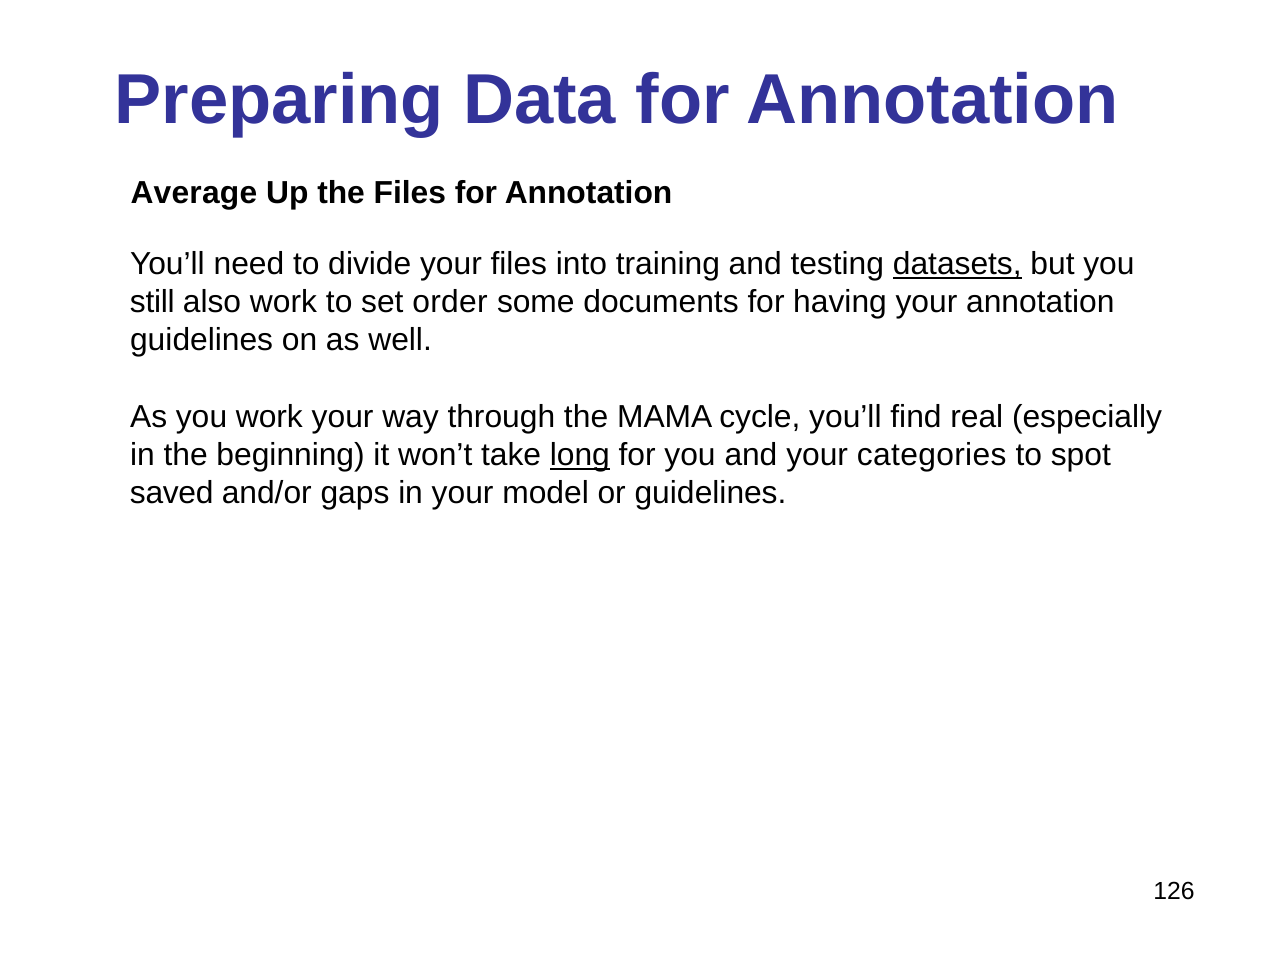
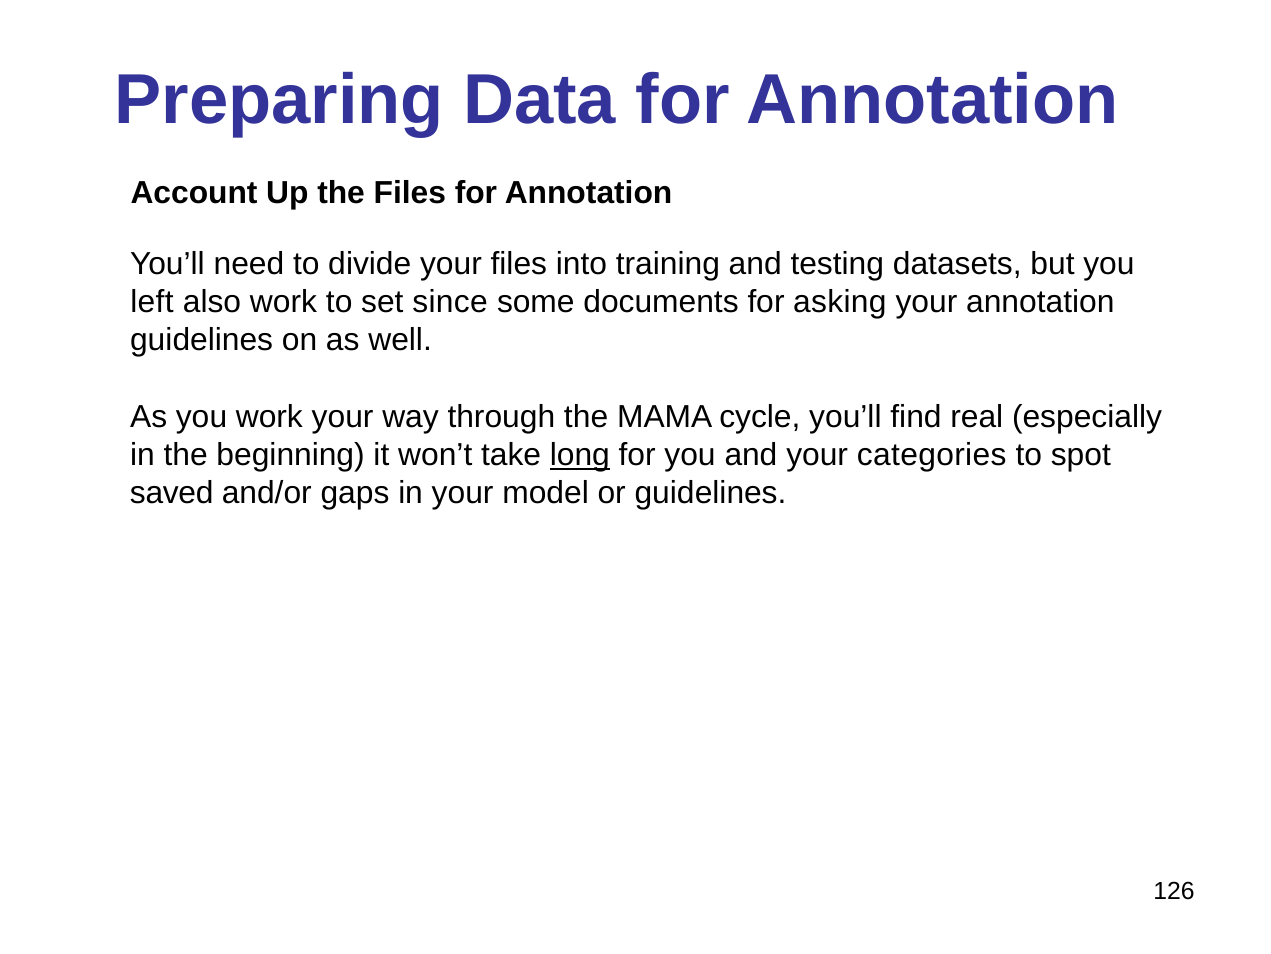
Average: Average -> Account
datasets underline: present -> none
still: still -> left
order: order -> since
having: having -> asking
